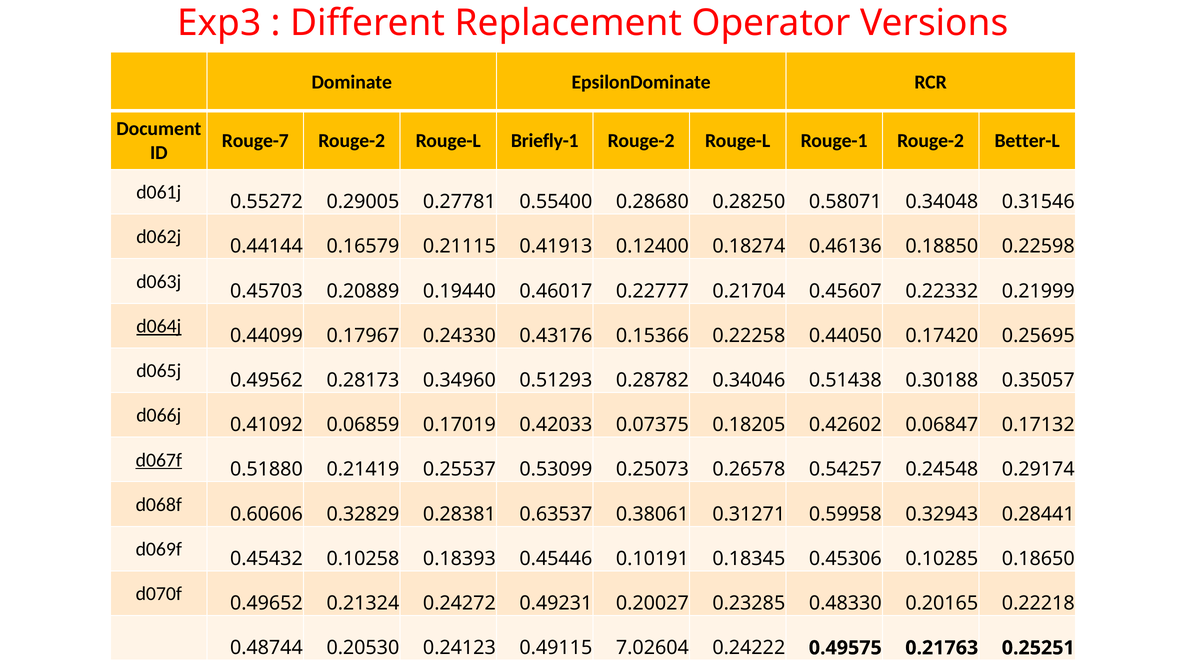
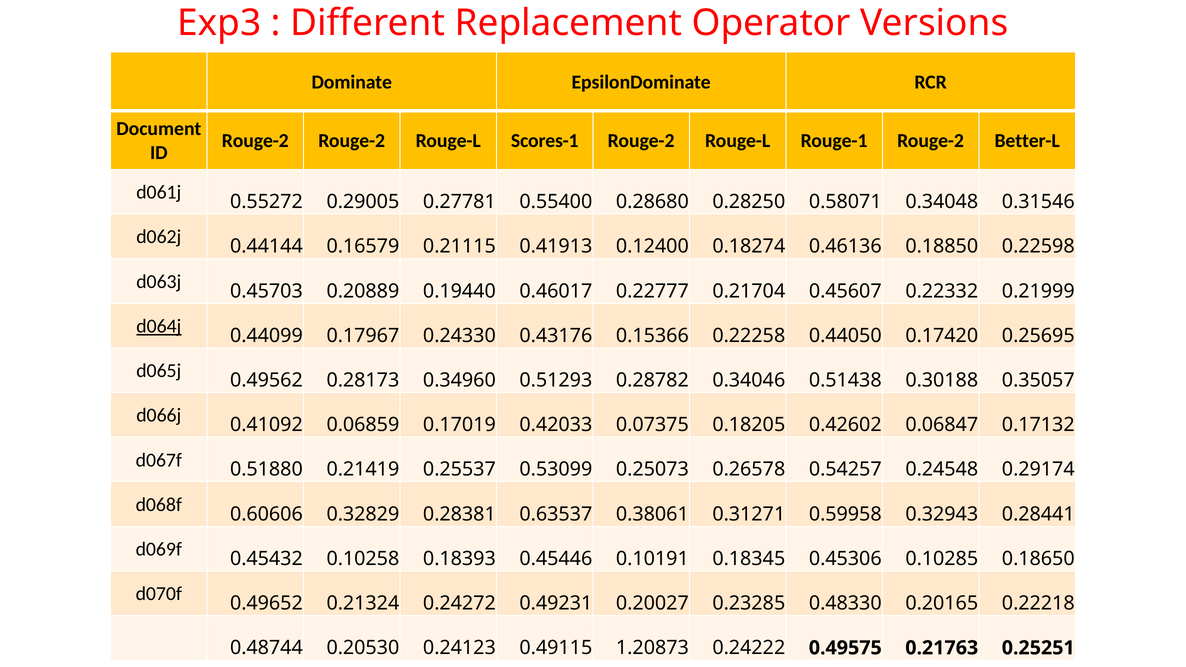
Rouge-7 at (255, 141): Rouge-7 -> Rouge-2
Briefly-1: Briefly-1 -> Scores-1
d067f underline: present -> none
7.02604: 7.02604 -> 1.20873
